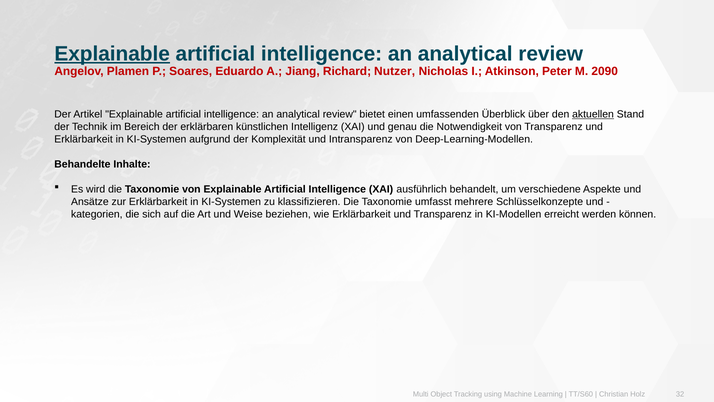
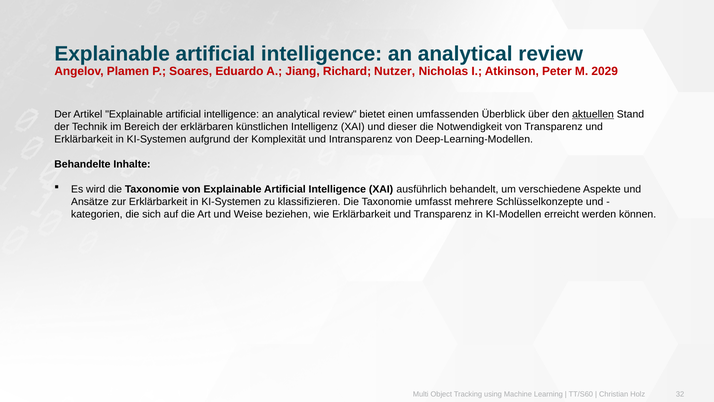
Explainable at (112, 54) underline: present -> none
2090: 2090 -> 2029
genau: genau -> dieser
